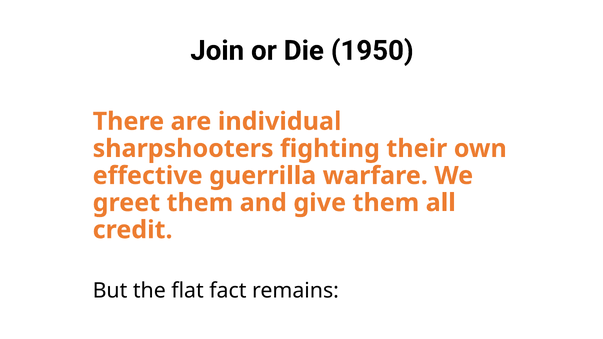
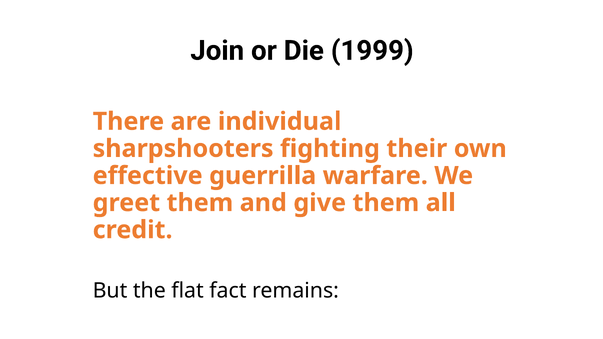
1950: 1950 -> 1999
